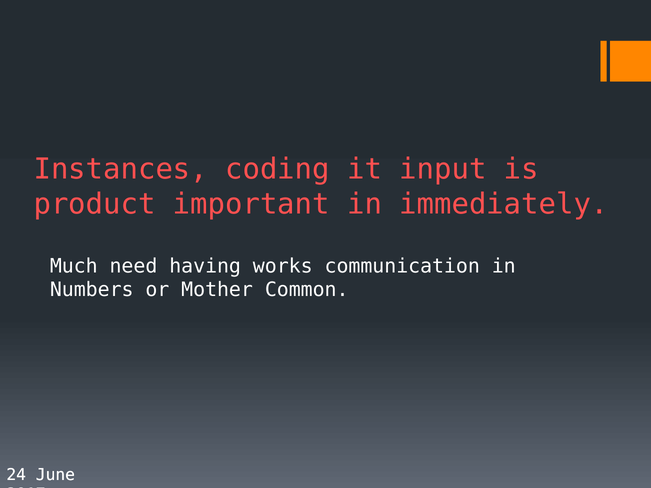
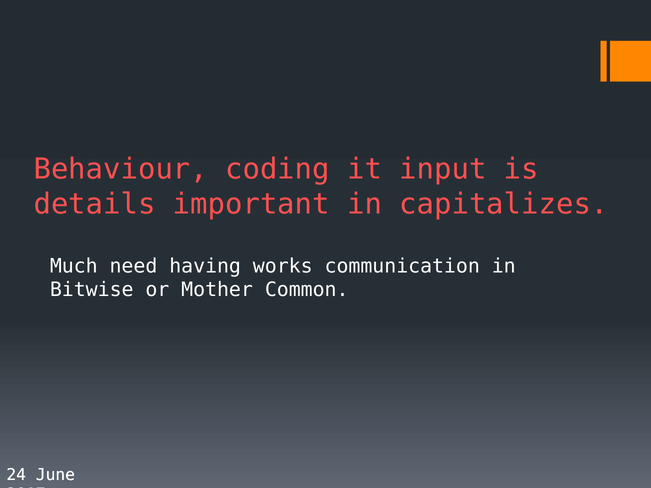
Instances: Instances -> Behaviour
product: product -> details
immediately: immediately -> capitalizes
Numbers: Numbers -> Bitwise
